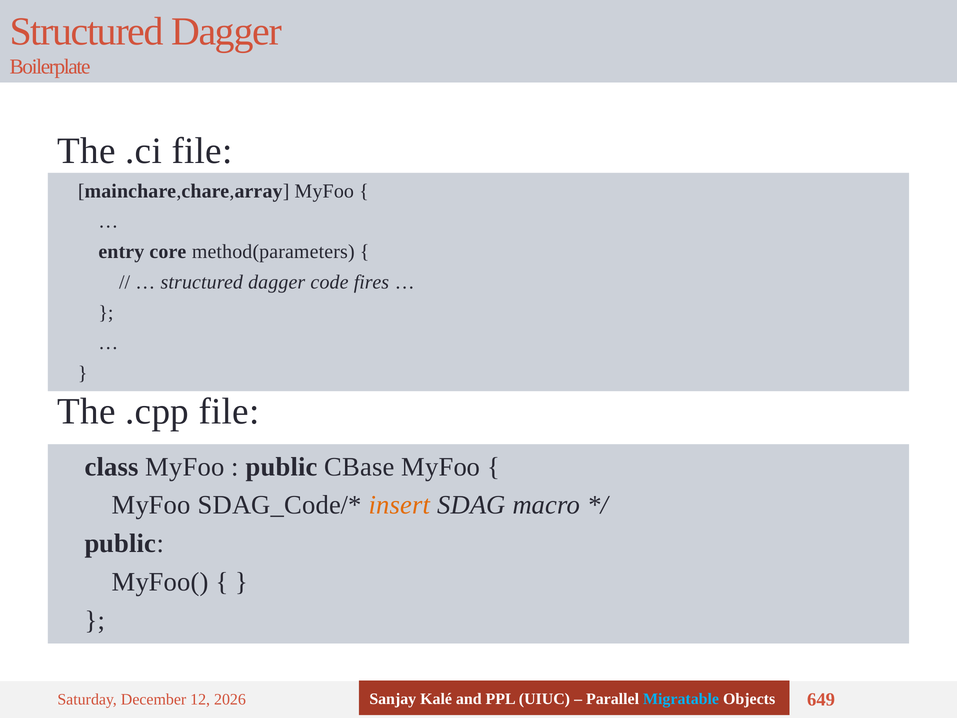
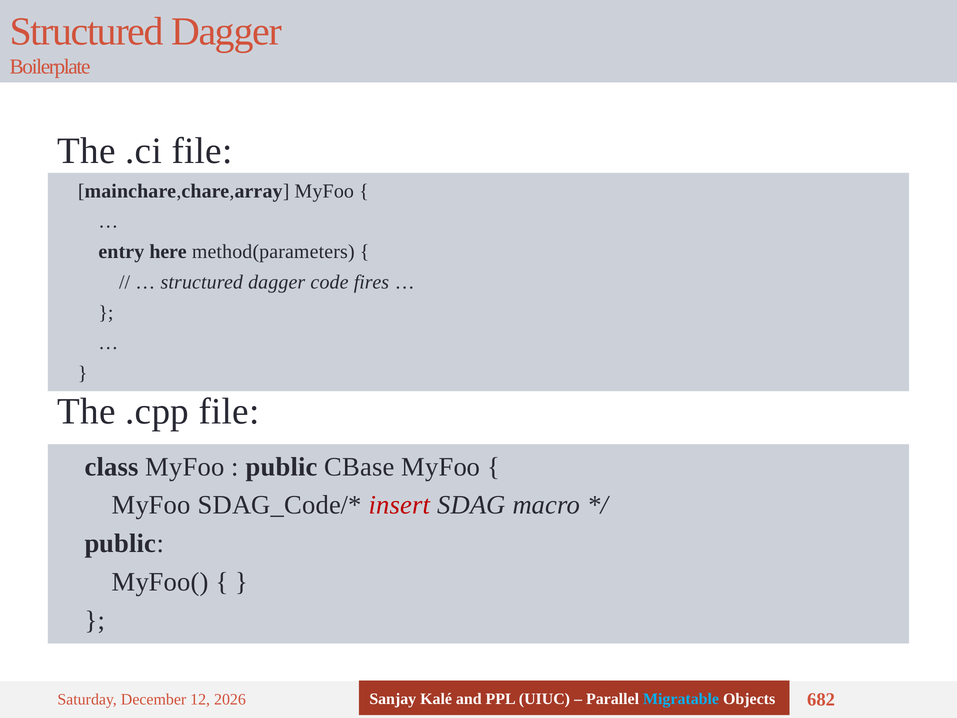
core: core -> here
insert colour: orange -> red
649: 649 -> 682
